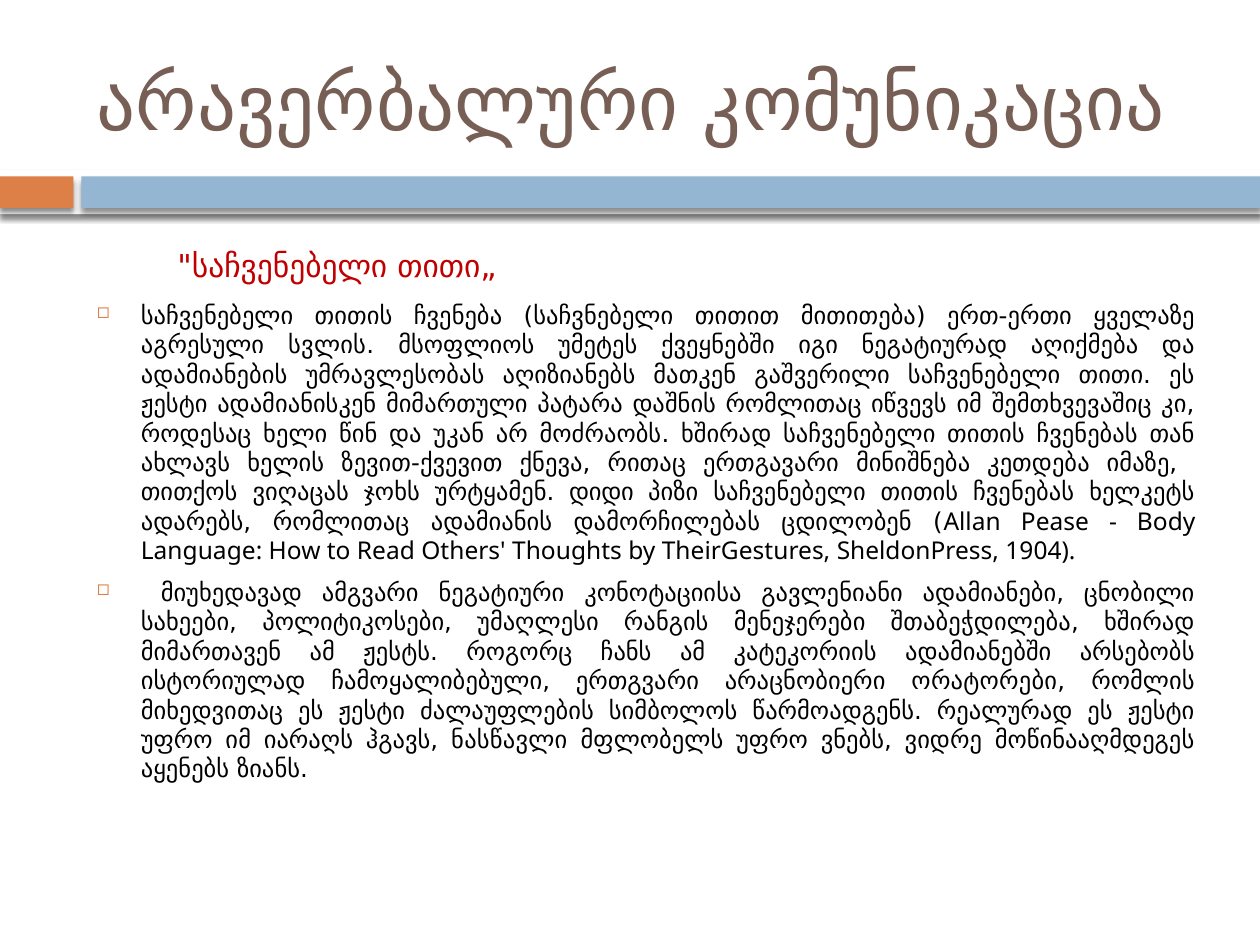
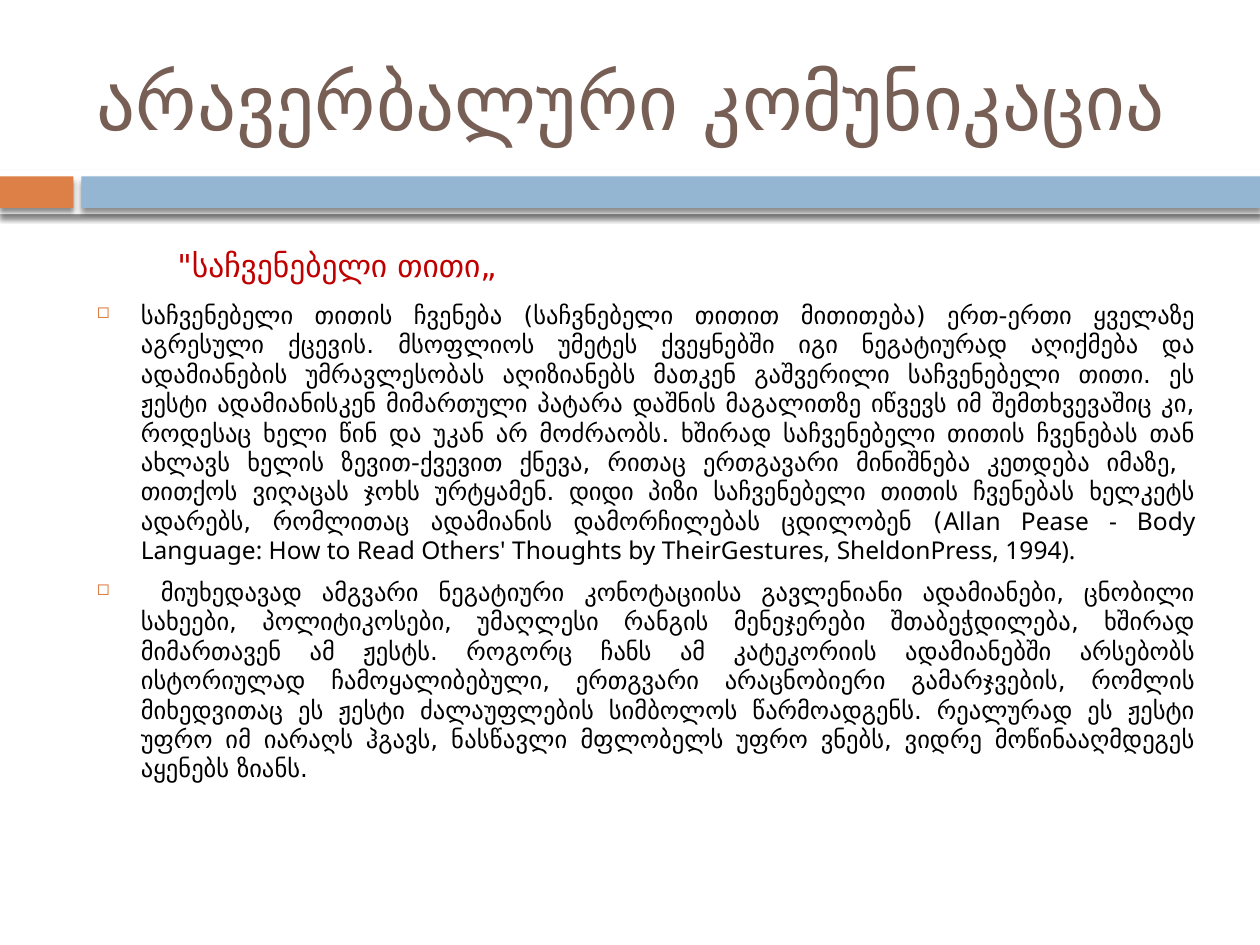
სვლის: სვლის -> ქცევის
დაშნის რომლითაც: რომლითაც -> მაგალითზე
1904: 1904 -> 1994
ორატორები: ორატორები -> გამარჯვების
